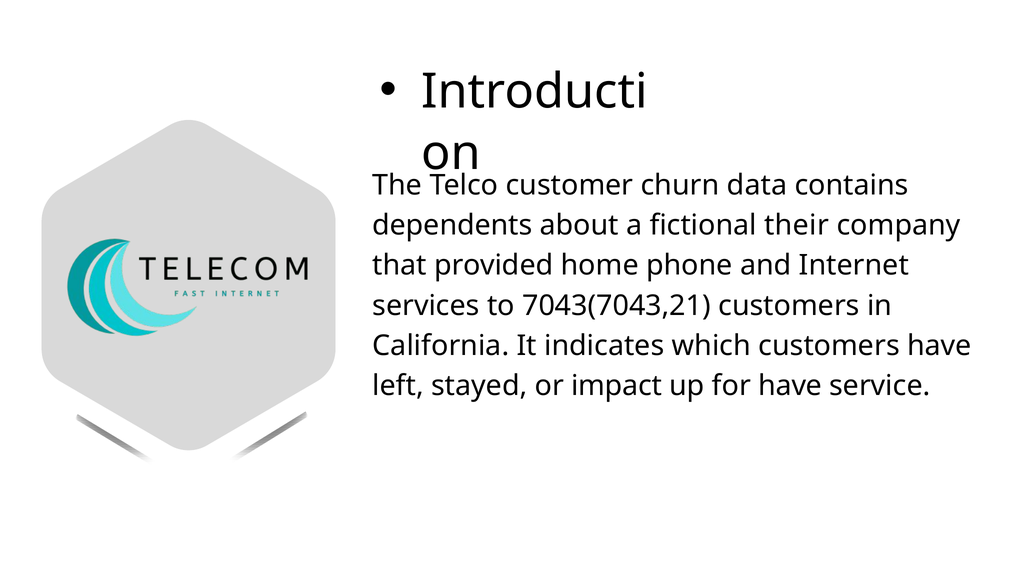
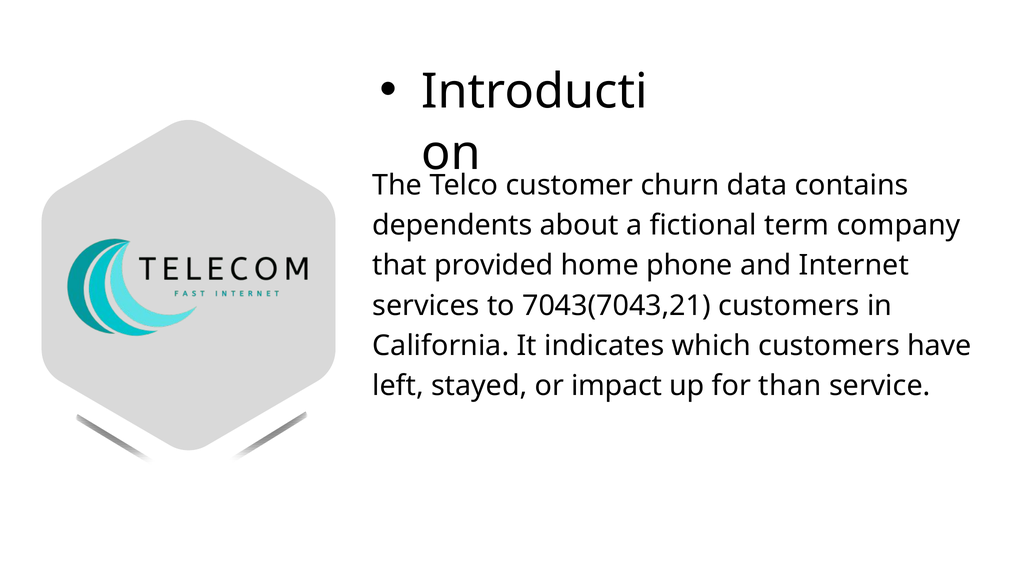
their: their -> term
for have: have -> than
